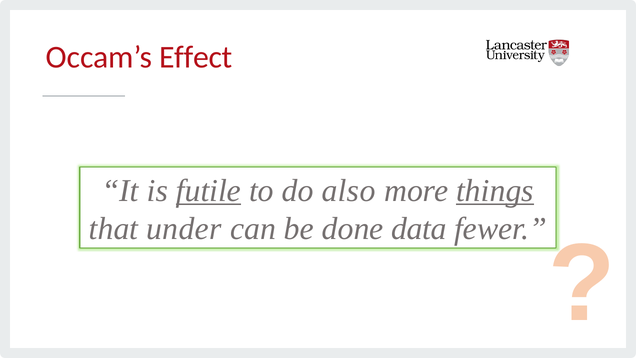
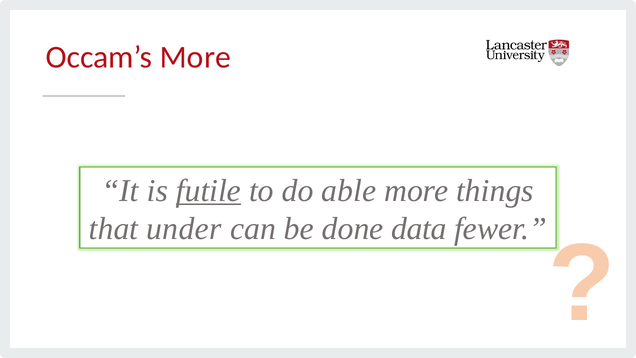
Occam’s Effect: Effect -> More
also: also -> able
things underline: present -> none
